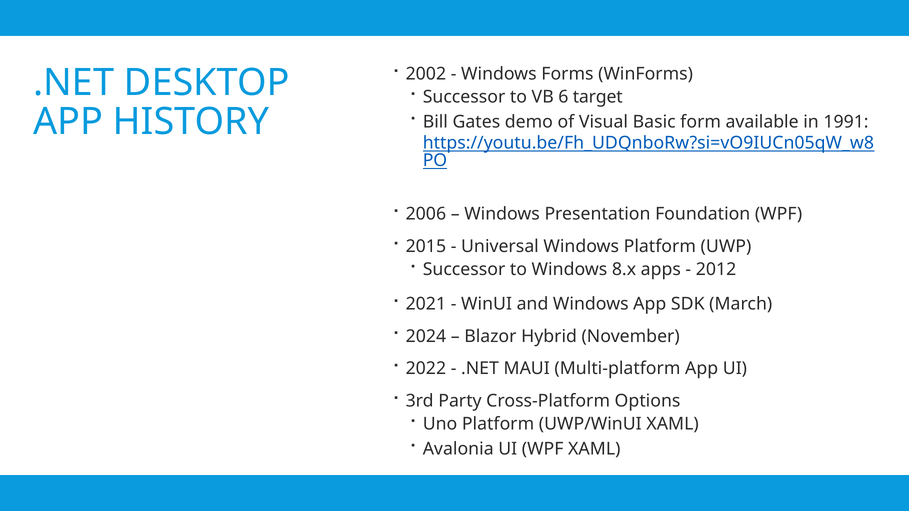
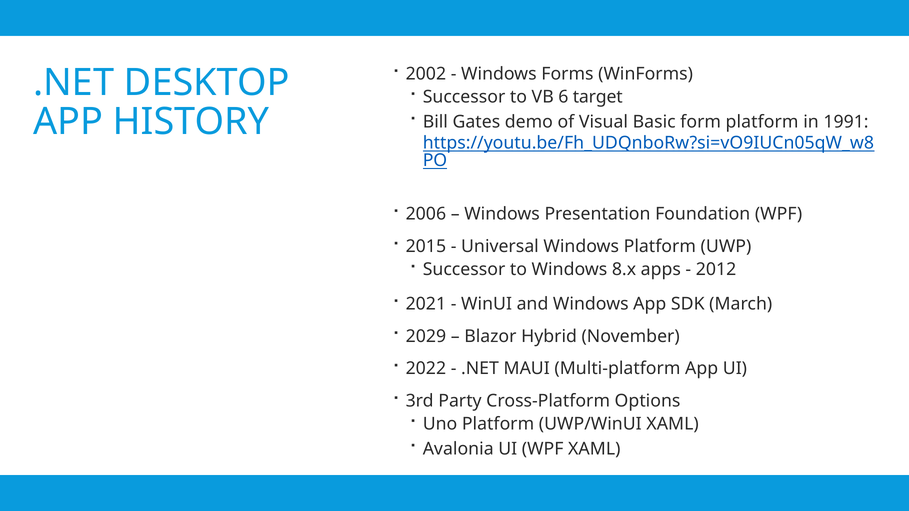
form available: available -> platform
2024: 2024 -> 2029
